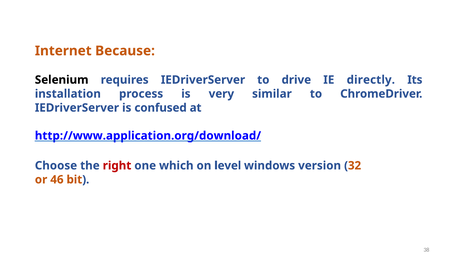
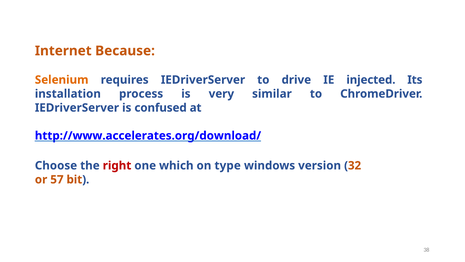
Selenium colour: black -> orange
directly: directly -> injected
http://www.application.org/download/: http://www.application.org/download/ -> http://www.accelerates.org/download/
level: level -> type
46: 46 -> 57
